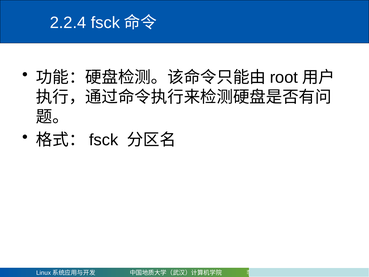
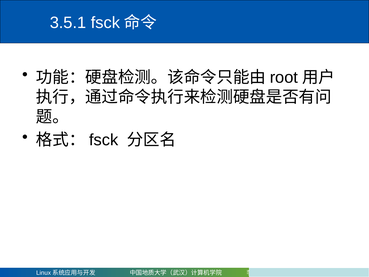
2.2.4: 2.2.4 -> 3.5.1
